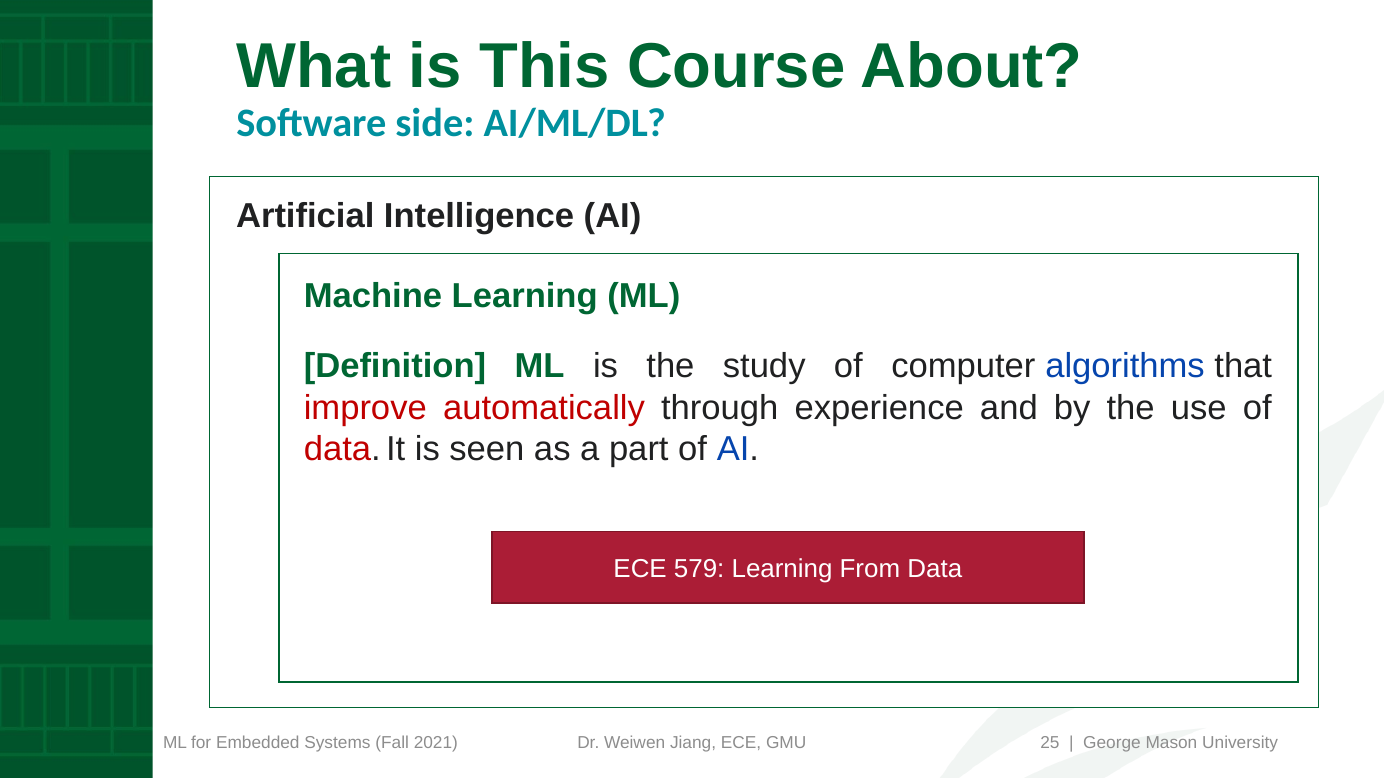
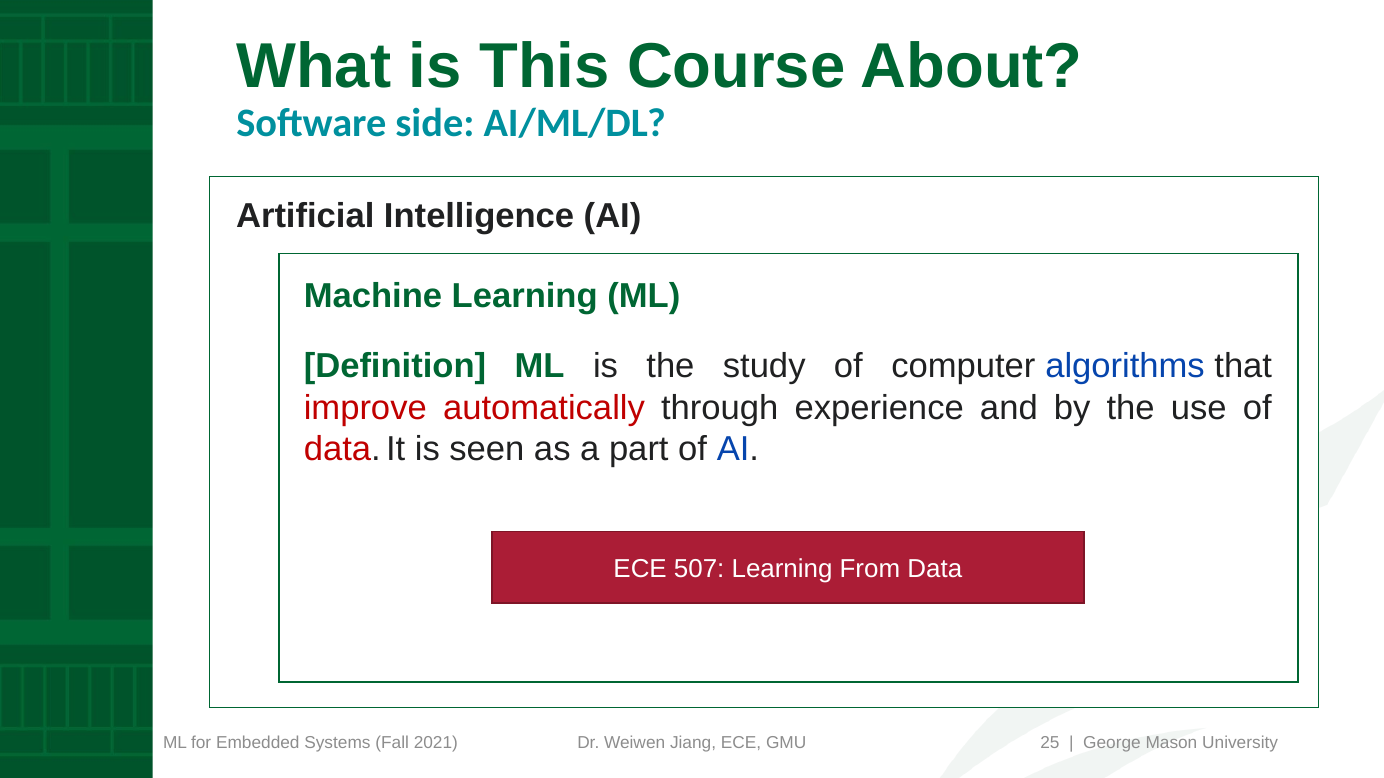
579: 579 -> 507
